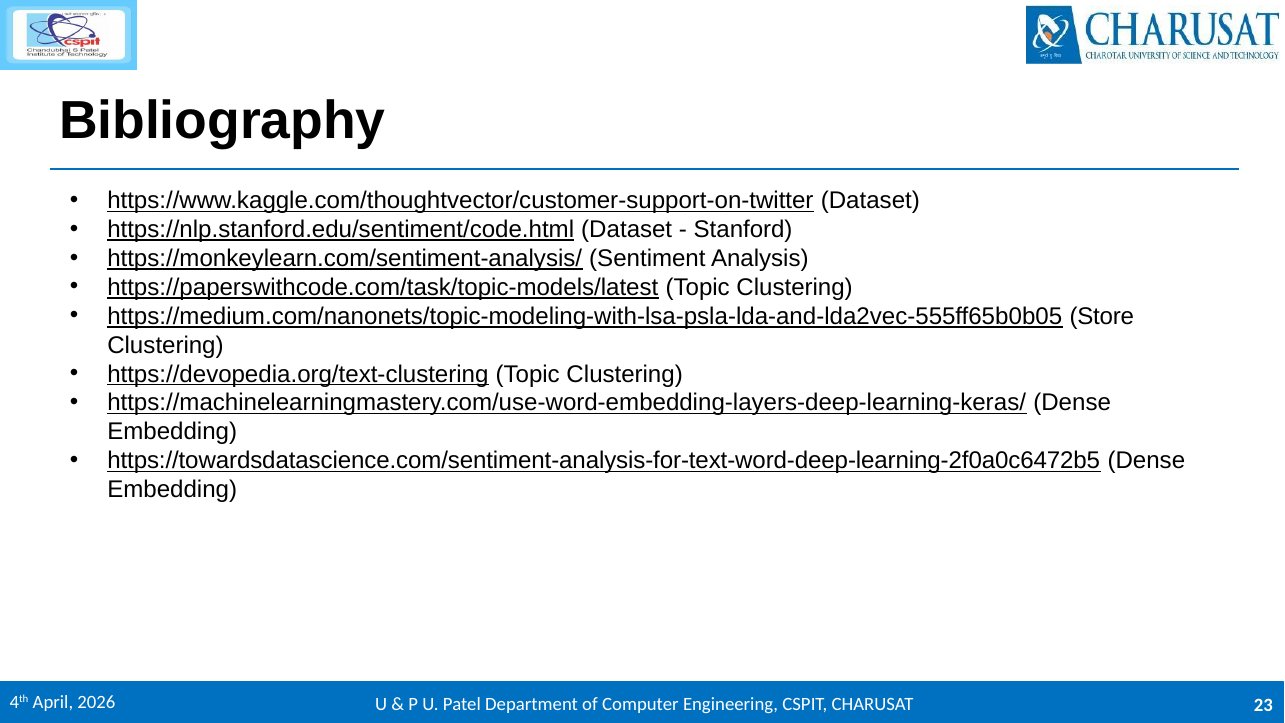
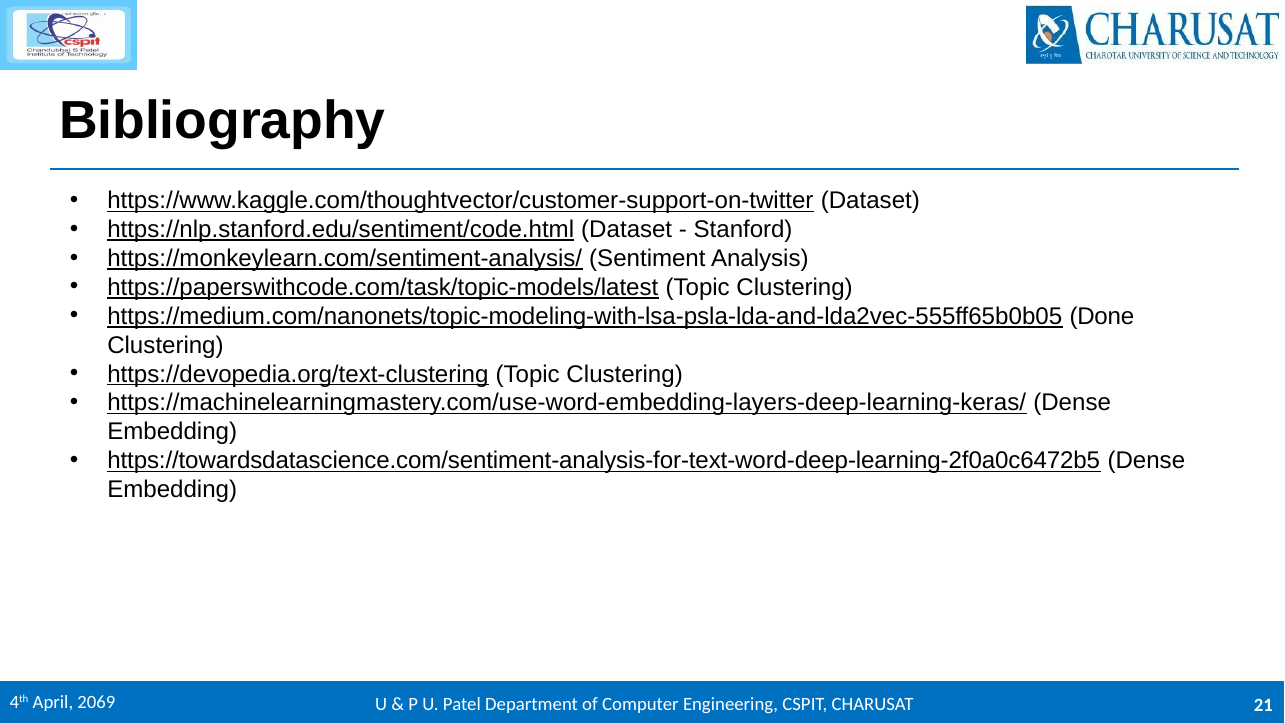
Store: Store -> Done
2026: 2026 -> 2069
23: 23 -> 21
